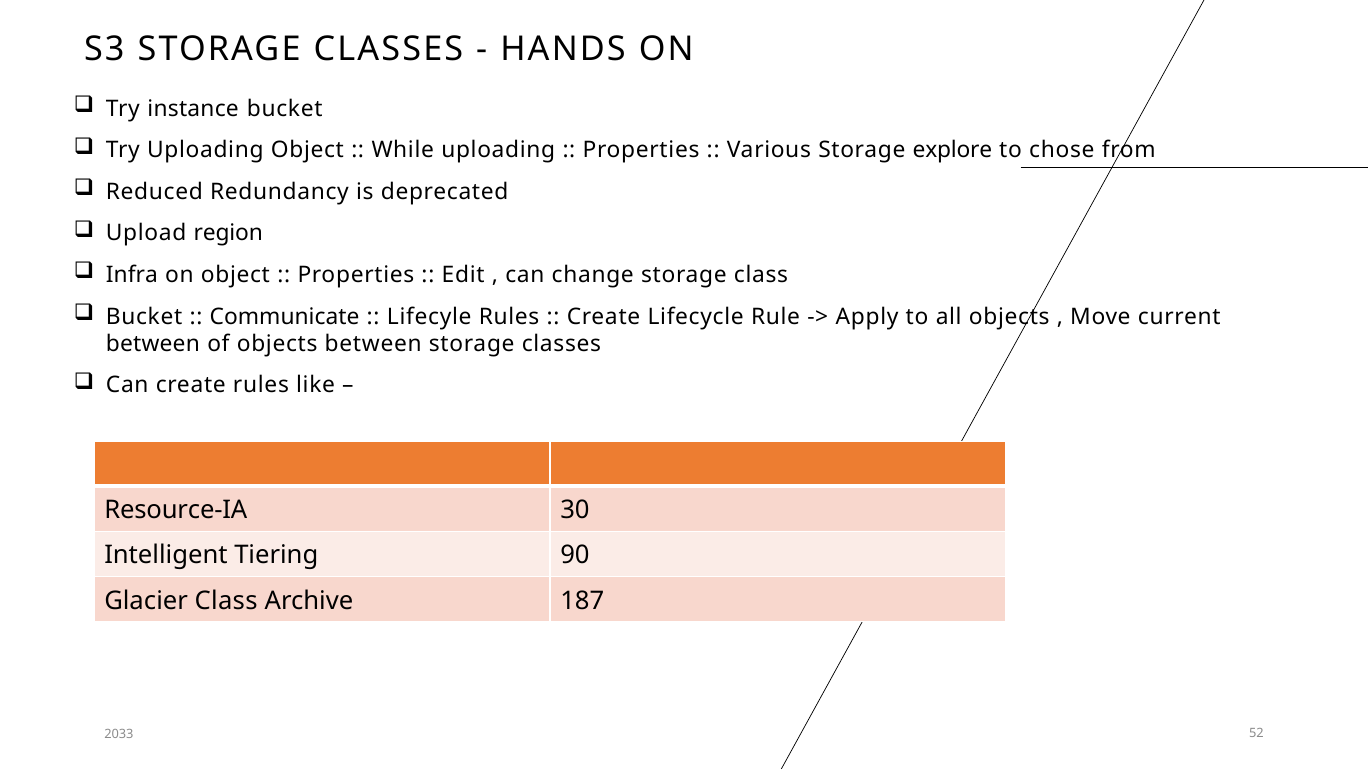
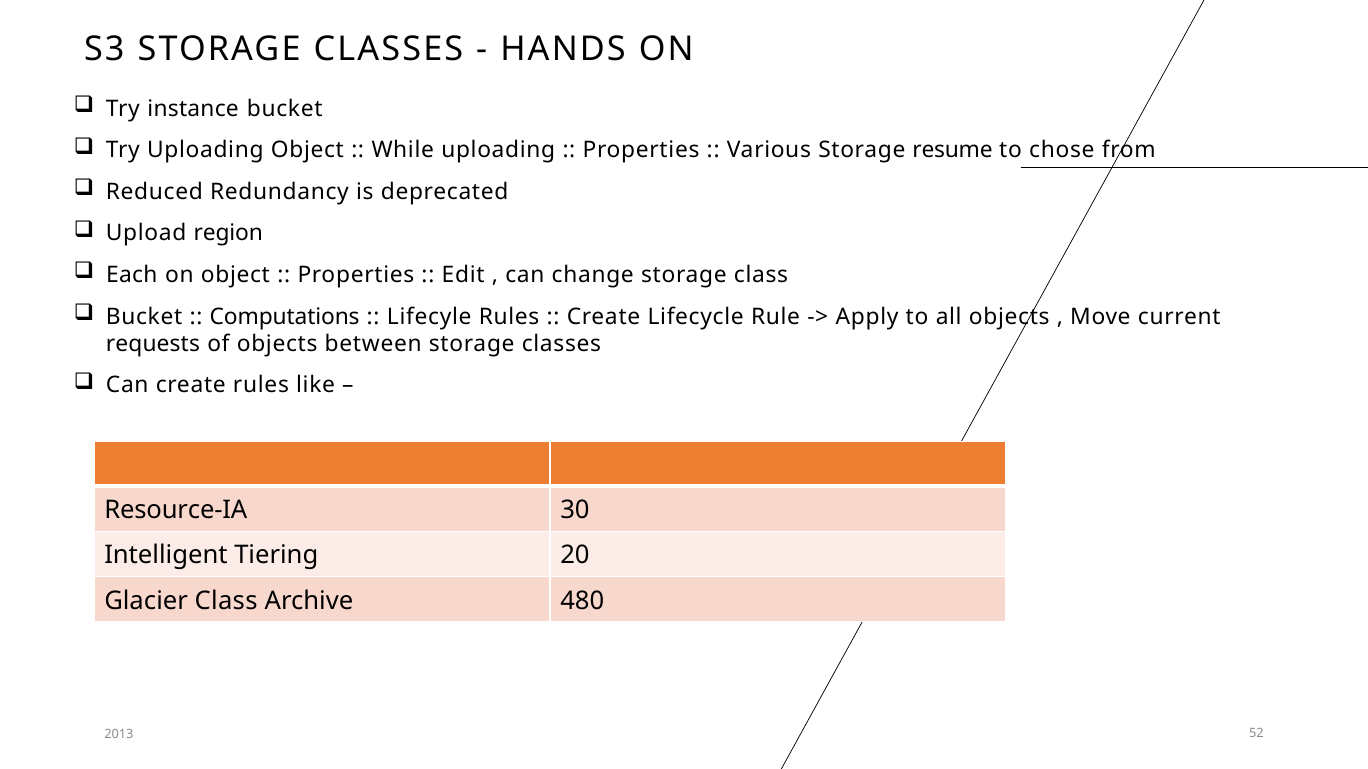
explore: explore -> resume
Infra: Infra -> Each
Communicate: Communicate -> Computations
between at (153, 344): between -> requests
90: 90 -> 20
187: 187 -> 480
2033: 2033 -> 2013
